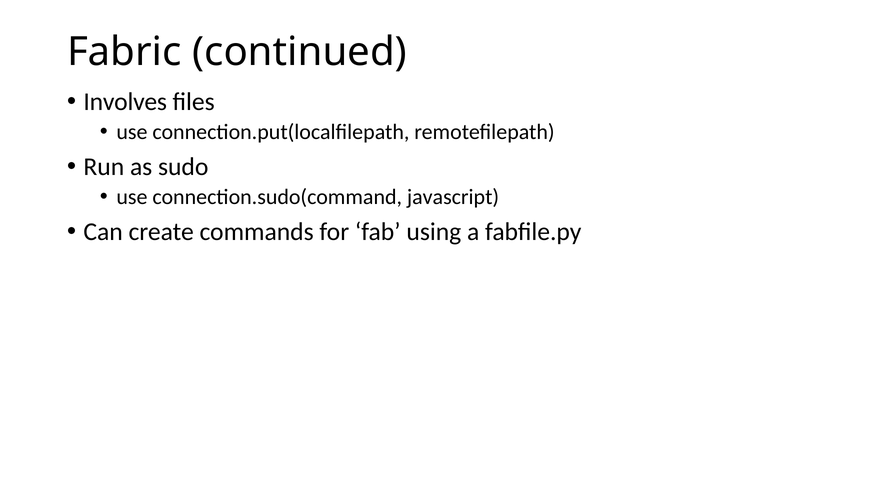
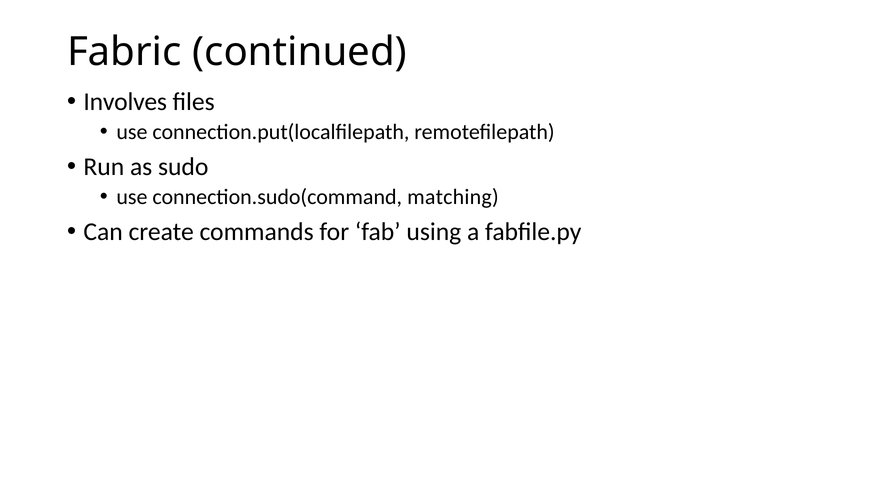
javascript: javascript -> matching
